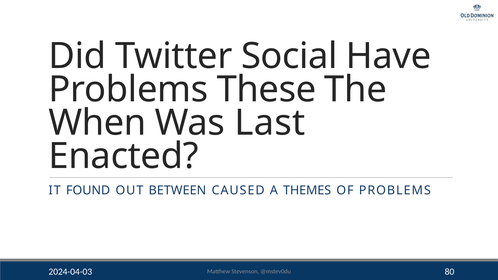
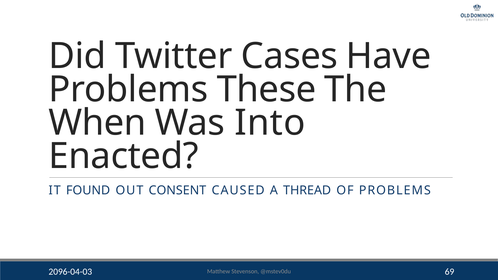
Social: Social -> Cases
Last: Last -> Into
BETWEEN: BETWEEN -> CONSENT
THEMES: THEMES -> THREAD
2024-04-03: 2024-04-03 -> 2096-04-03
80: 80 -> 69
